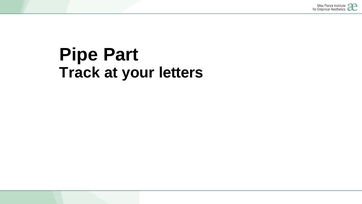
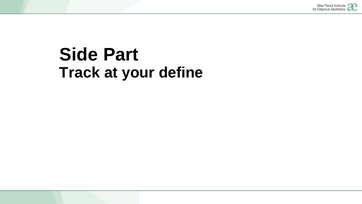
Pipe: Pipe -> Side
letters: letters -> define
